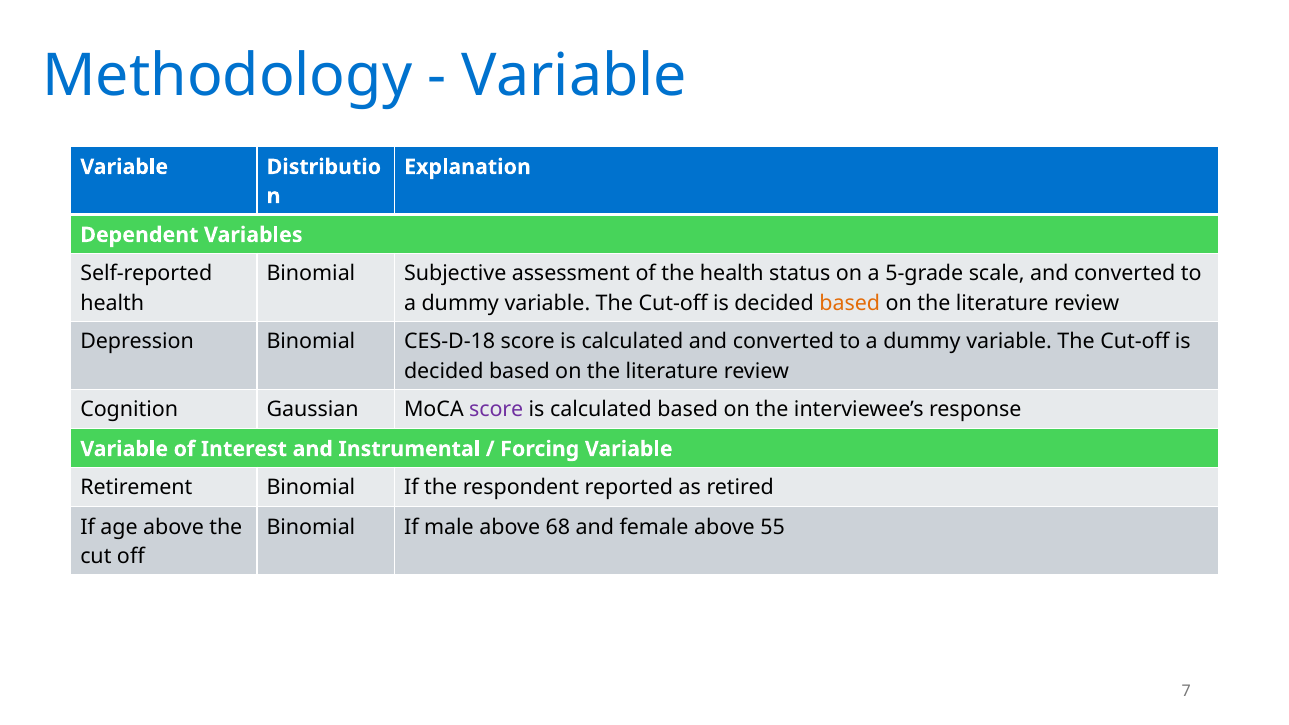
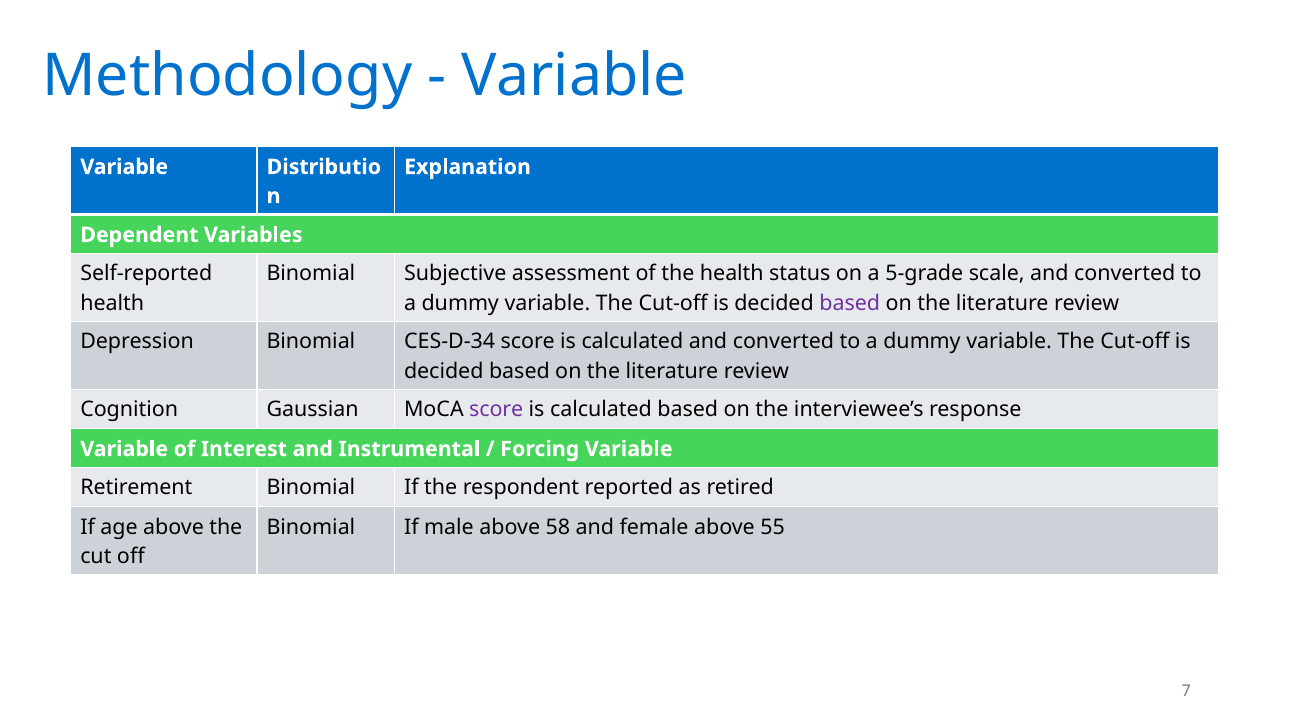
based at (850, 303) colour: orange -> purple
CES-D-18: CES-D-18 -> CES-D-34
68: 68 -> 58
